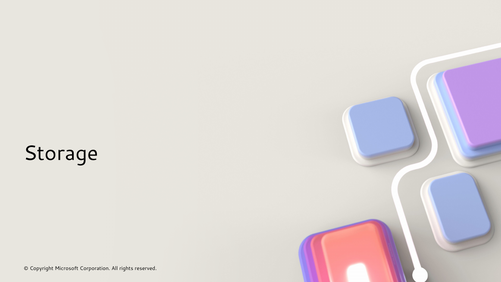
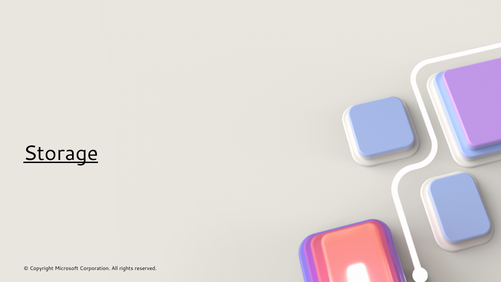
Storage underline: none -> present
